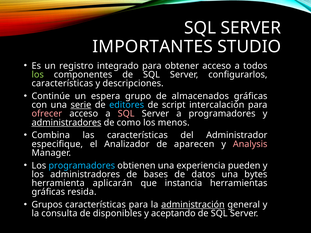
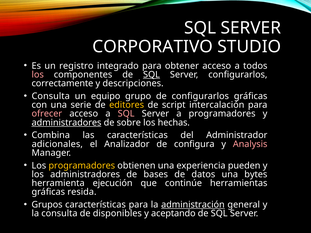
IMPORTANTES: IMPORTANTES -> CORPORATIVO
los at (38, 75) colour: light green -> pink
SQL at (152, 75) underline: none -> present
características at (62, 84): características -> correctamente
Continúe at (51, 96): Continúe -> Consulta
espera: espera -> equipo
de almacenados: almacenados -> configurarlos
serie underline: present -> none
editores colour: light blue -> yellow
como: como -> sobre
menos: menos -> hechas
especifique: especifique -> adicionales
aparecen: aparecen -> configura
programadores at (82, 166) colour: light blue -> yellow
aplicarán: aplicarán -> ejecución
instancia: instancia -> continúe
